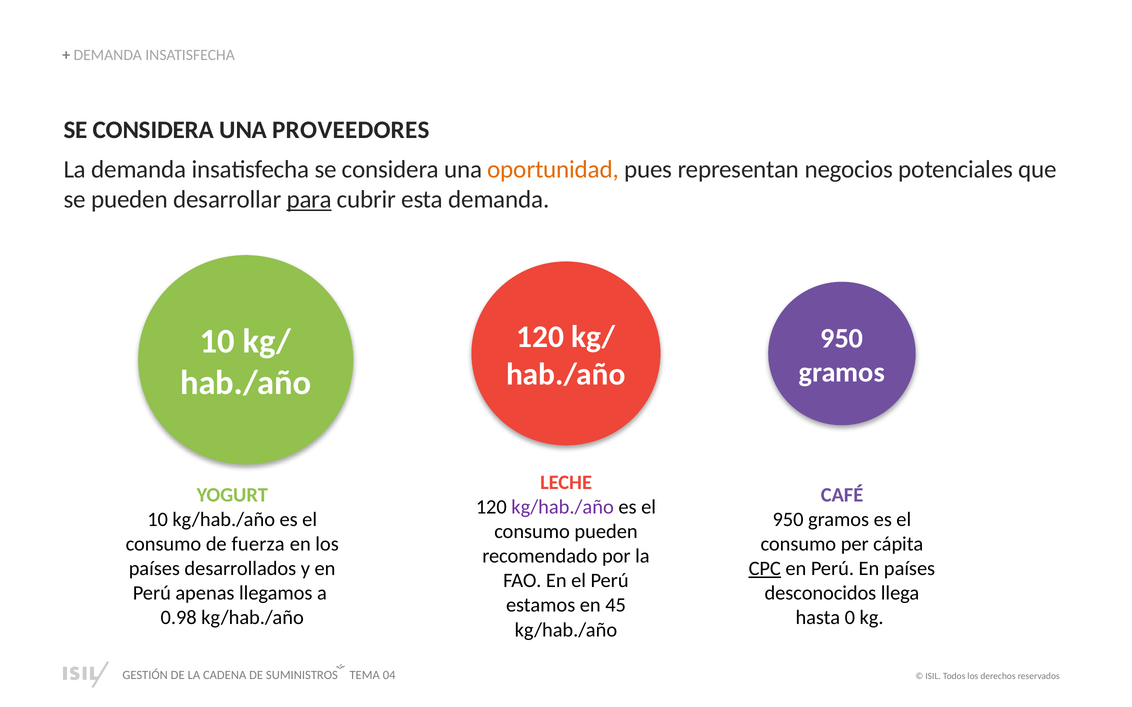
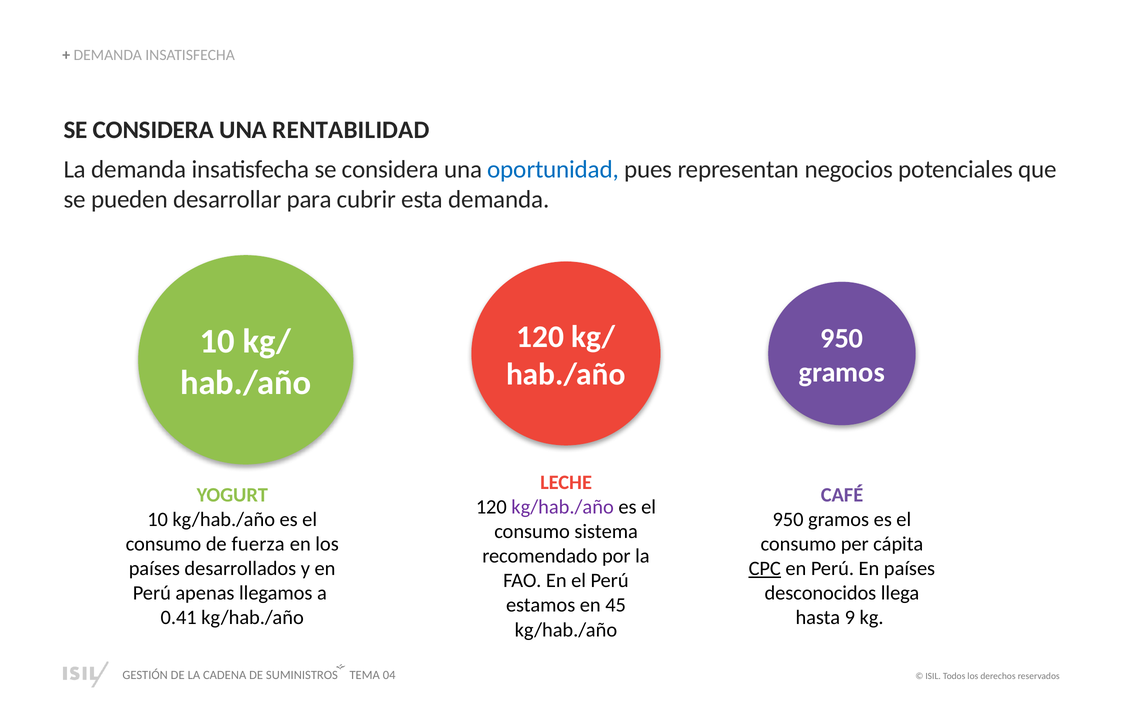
PROVEEDORES: PROVEEDORES -> RENTABILIDAD
oportunidad colour: orange -> blue
para underline: present -> none
consumo pueden: pueden -> sistema
0.98: 0.98 -> 0.41
0: 0 -> 9
